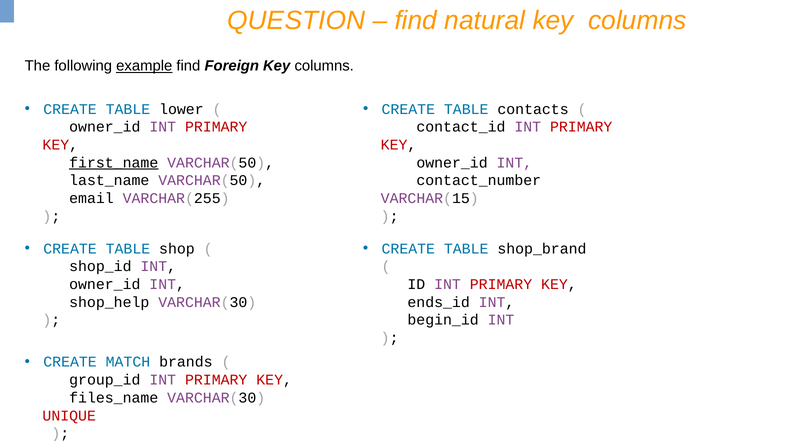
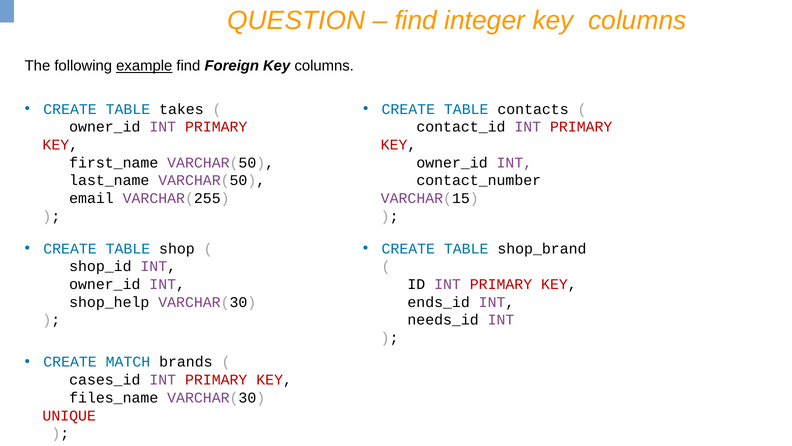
natural: natural -> integer
lower: lower -> takes
first_name underline: present -> none
begin_id: begin_id -> needs_id
group_id: group_id -> cases_id
